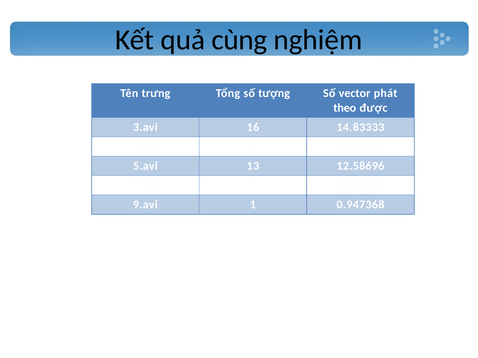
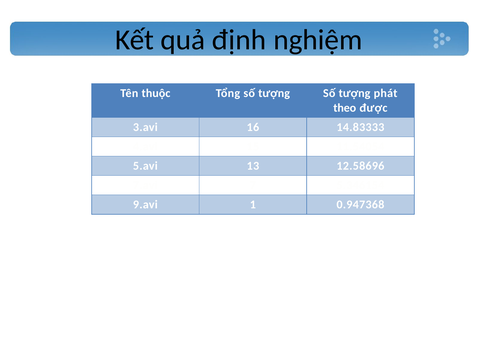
cùng: cùng -> định
trưng: trưng -> thuộc
vector at (355, 93): vector -> tượng
